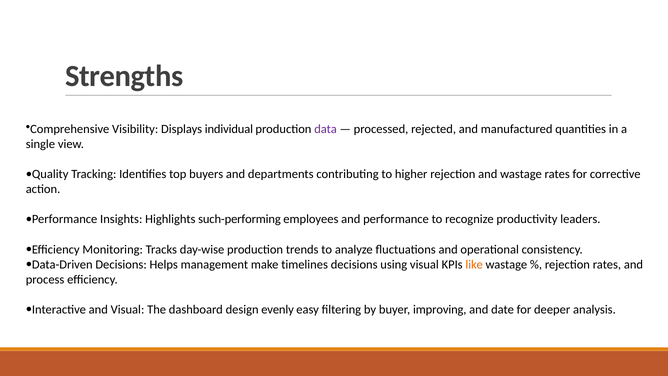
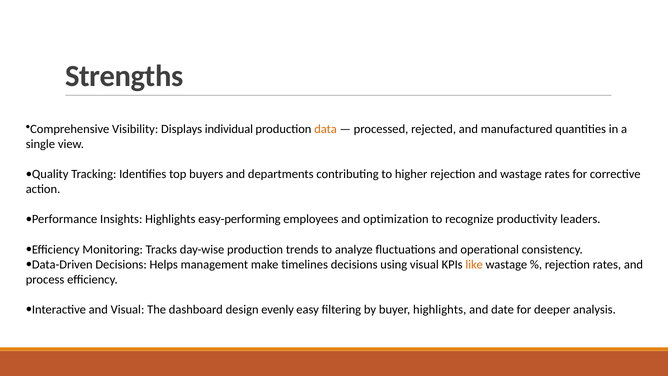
data colour: purple -> orange
such-performing: such-performing -> easy-performing
and performance: performance -> optimization
buyer improving: improving -> highlights
